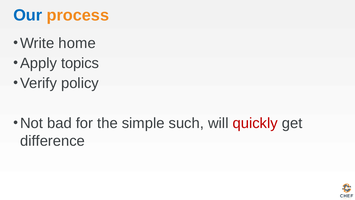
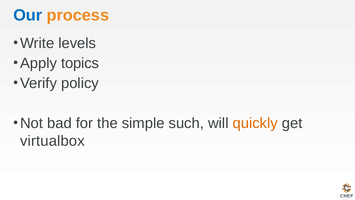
home: home -> levels
quickly colour: red -> orange
difference: difference -> virtualbox
